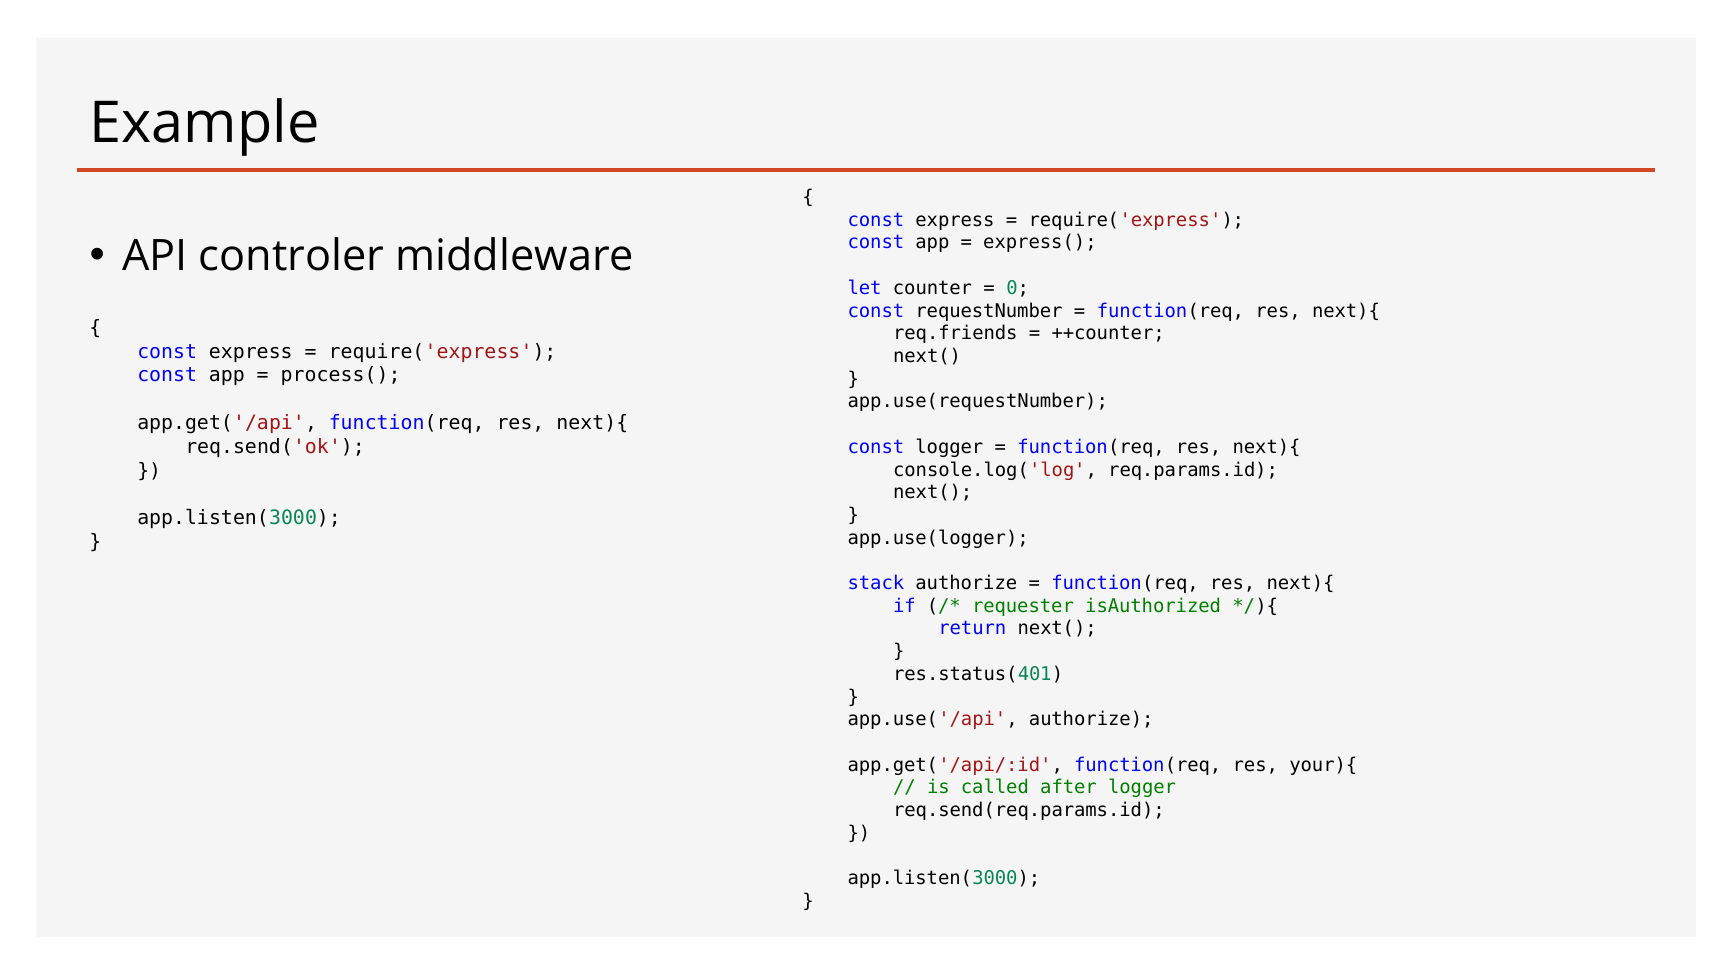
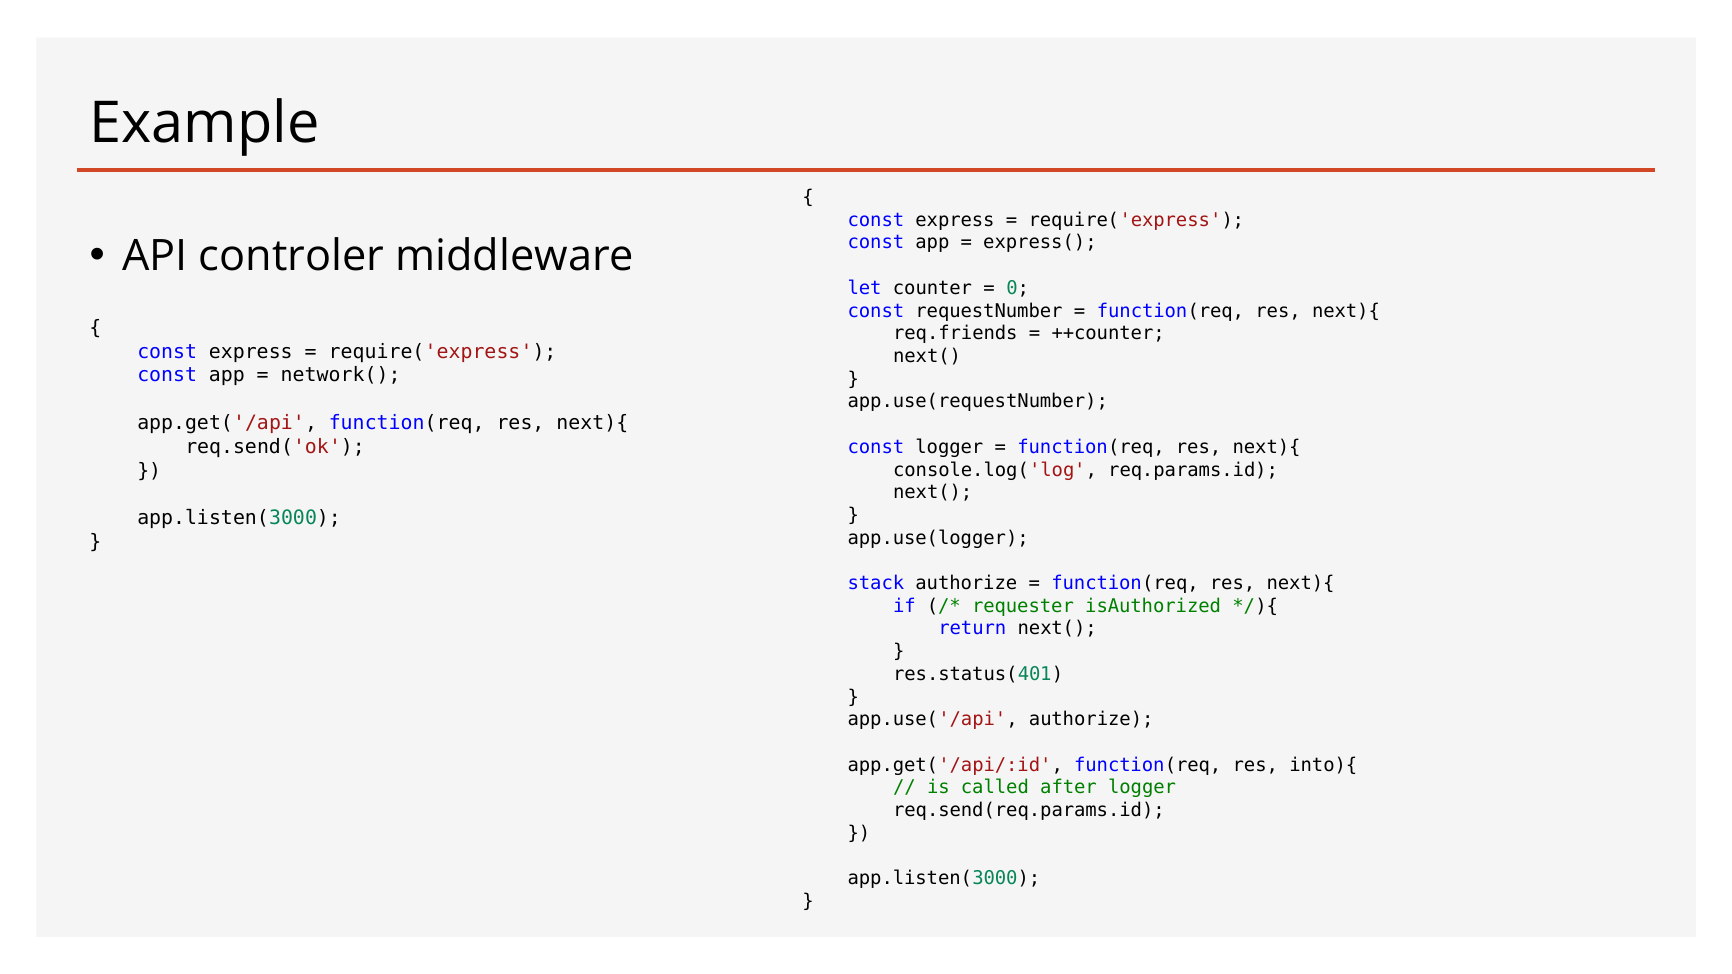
process(: process( -> network(
your){: your){ -> into){
